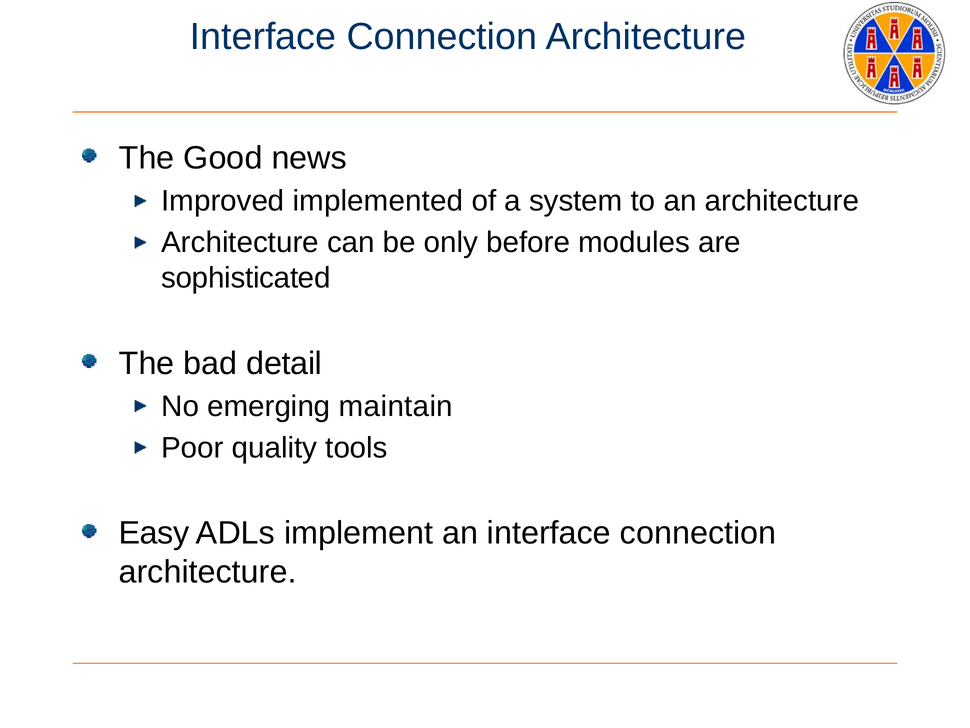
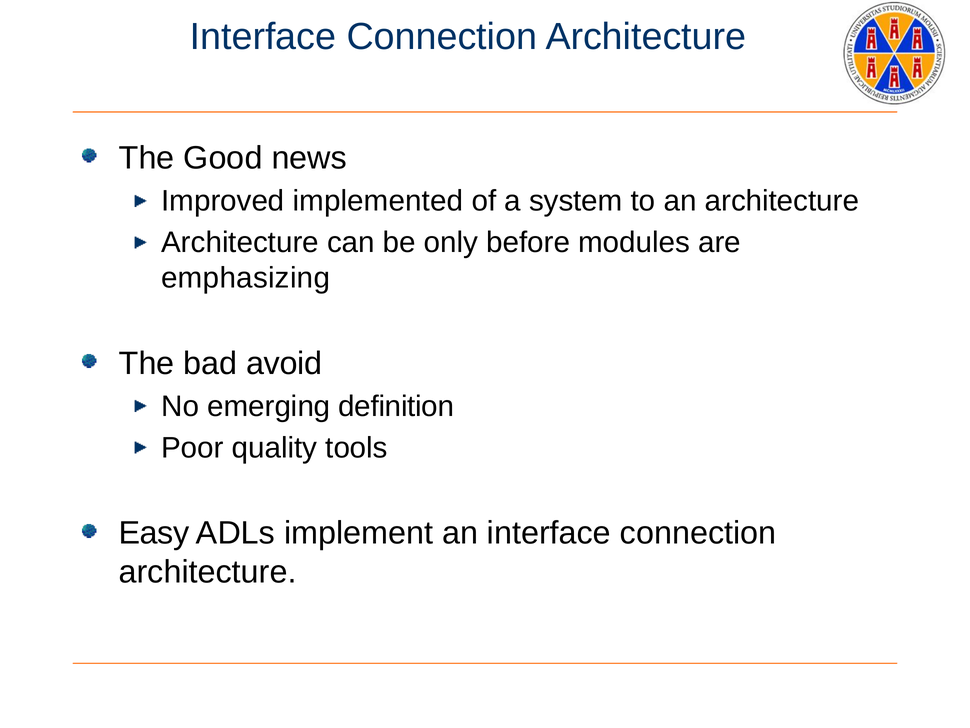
sophisticated: sophisticated -> emphasizing
detail: detail -> avoid
maintain: maintain -> definition
